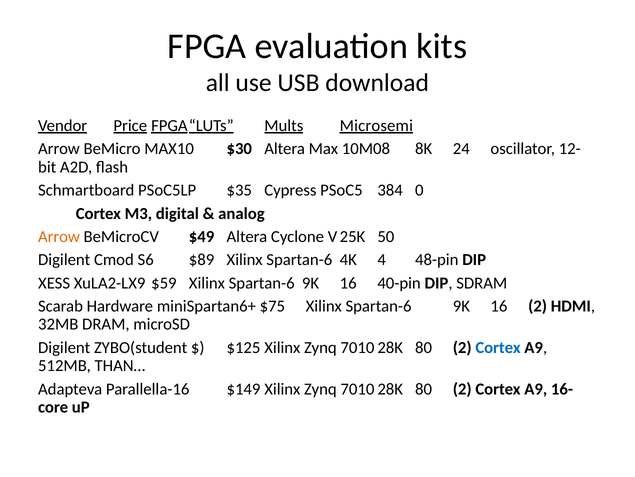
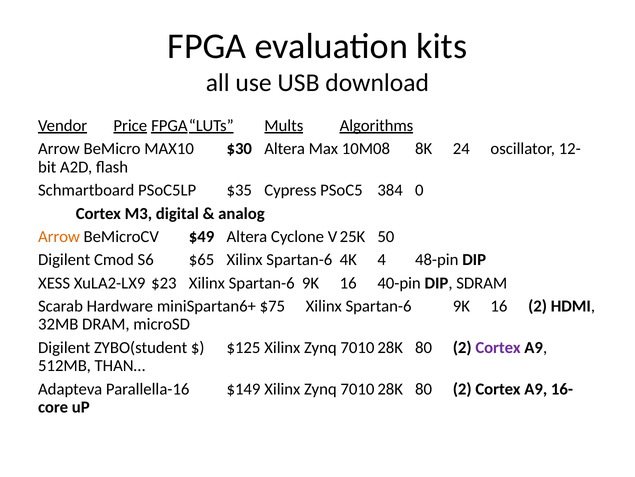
Microsemi: Microsemi -> Algorithms
$89: $89 -> $65
$59: $59 -> $23
Cortex at (498, 347) colour: blue -> purple
